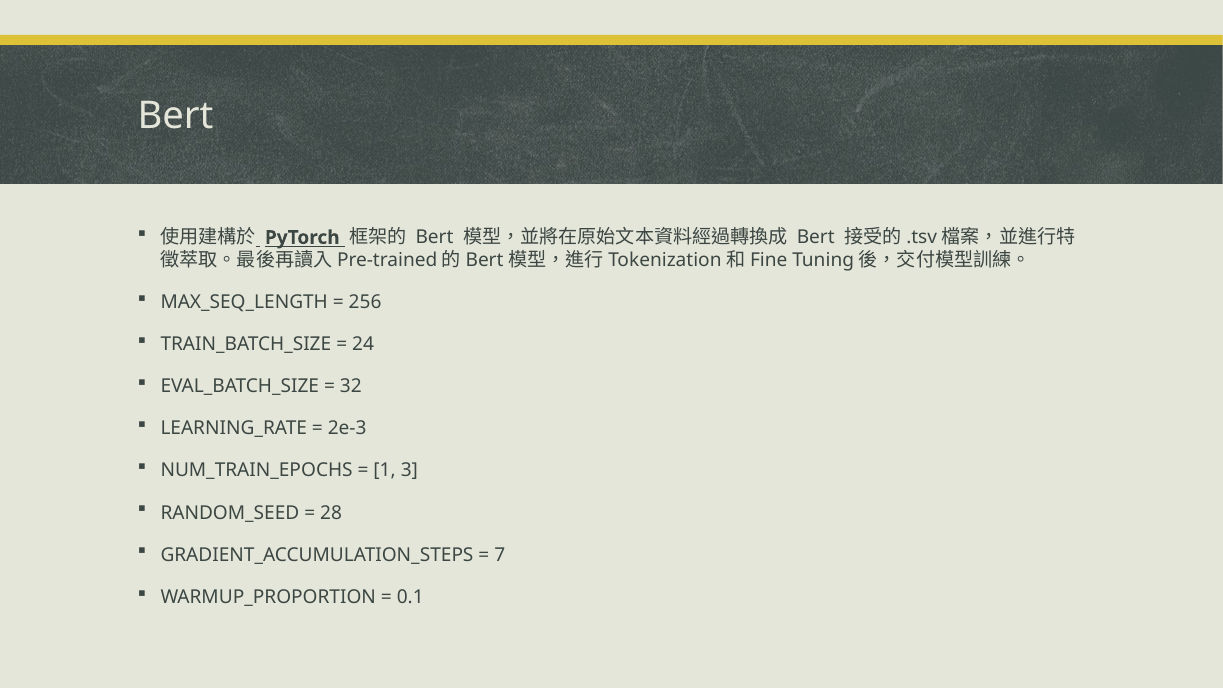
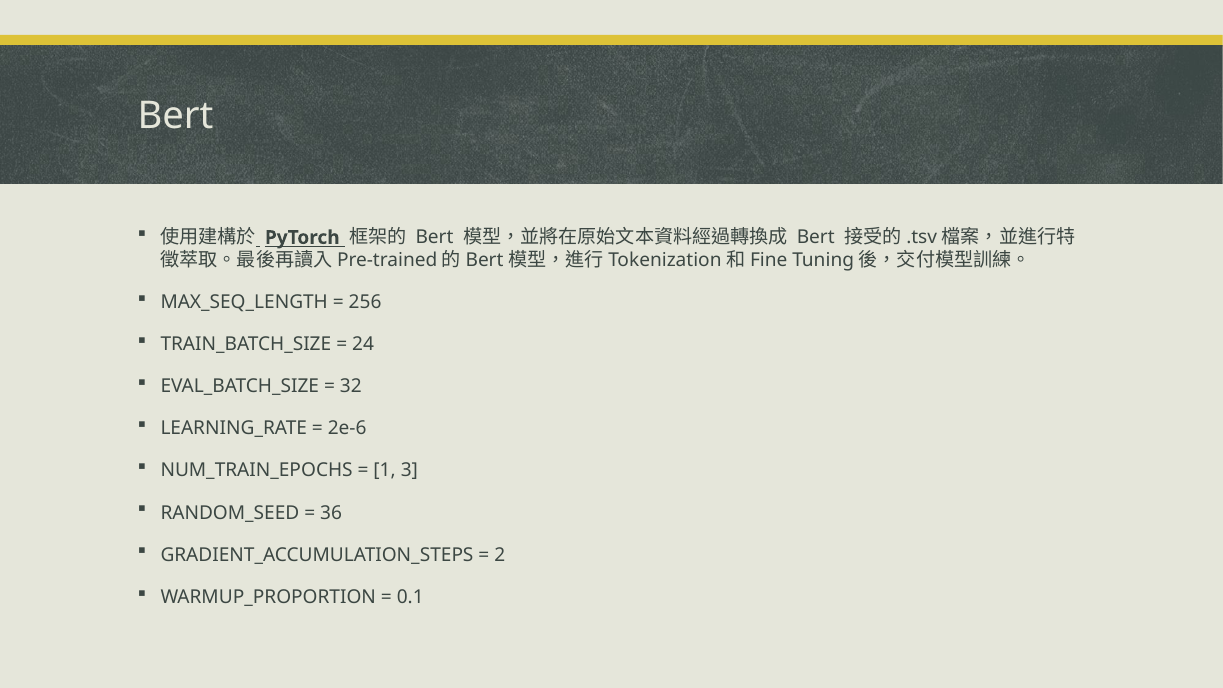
2e-3: 2e-3 -> 2e-6
28: 28 -> 36
7: 7 -> 2
